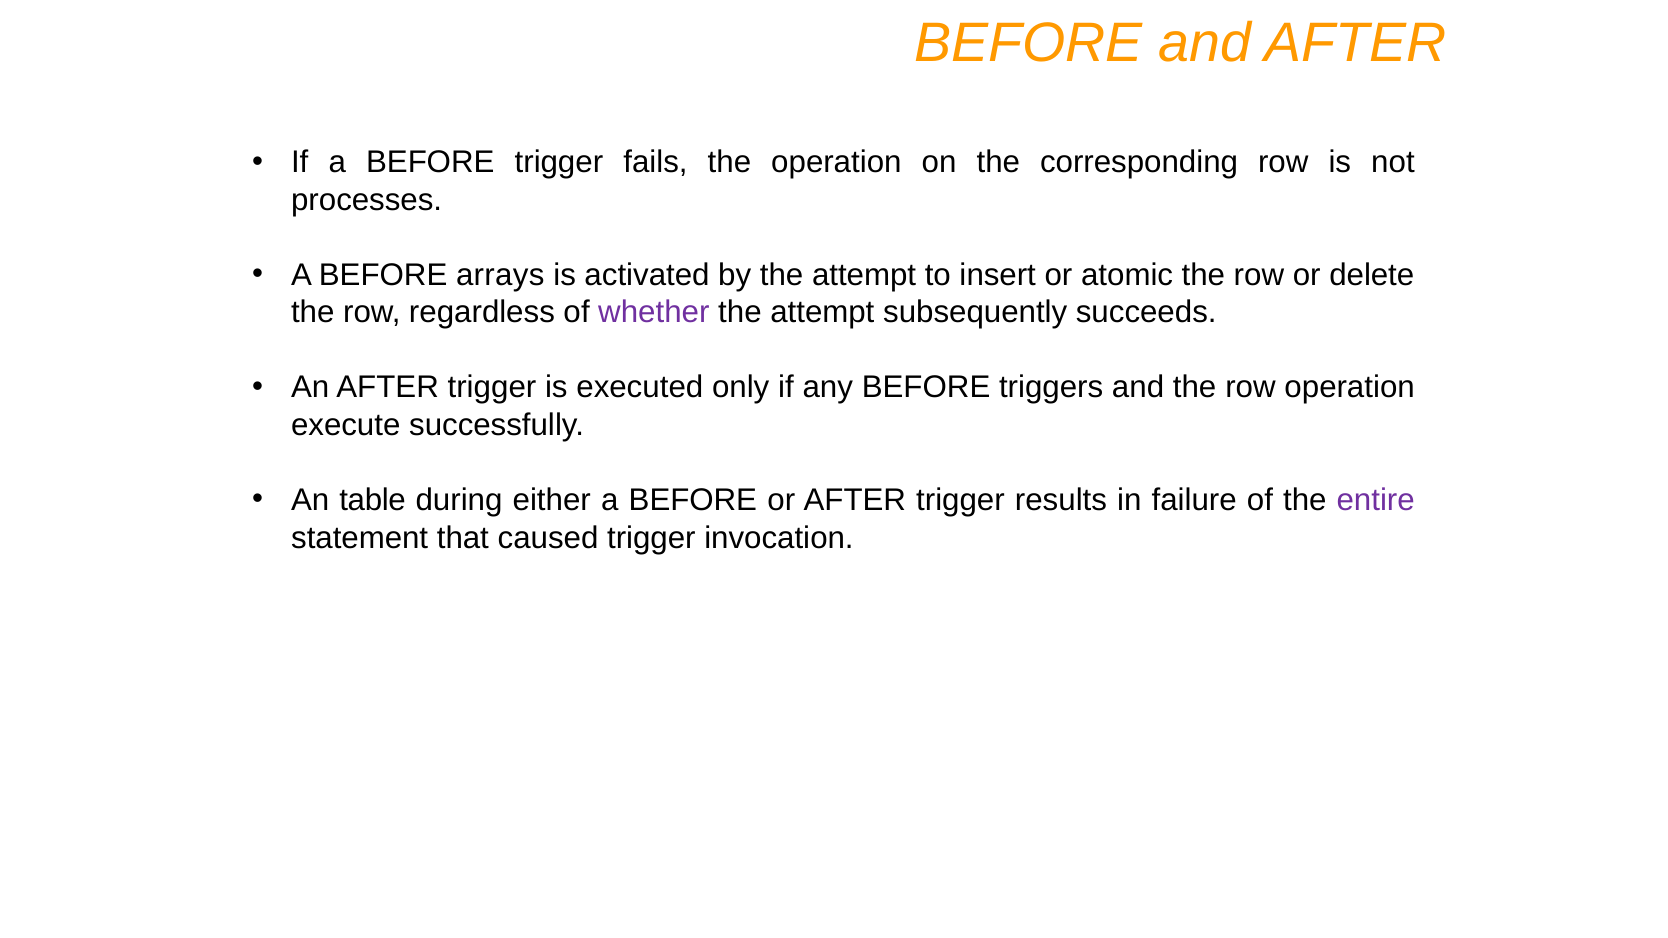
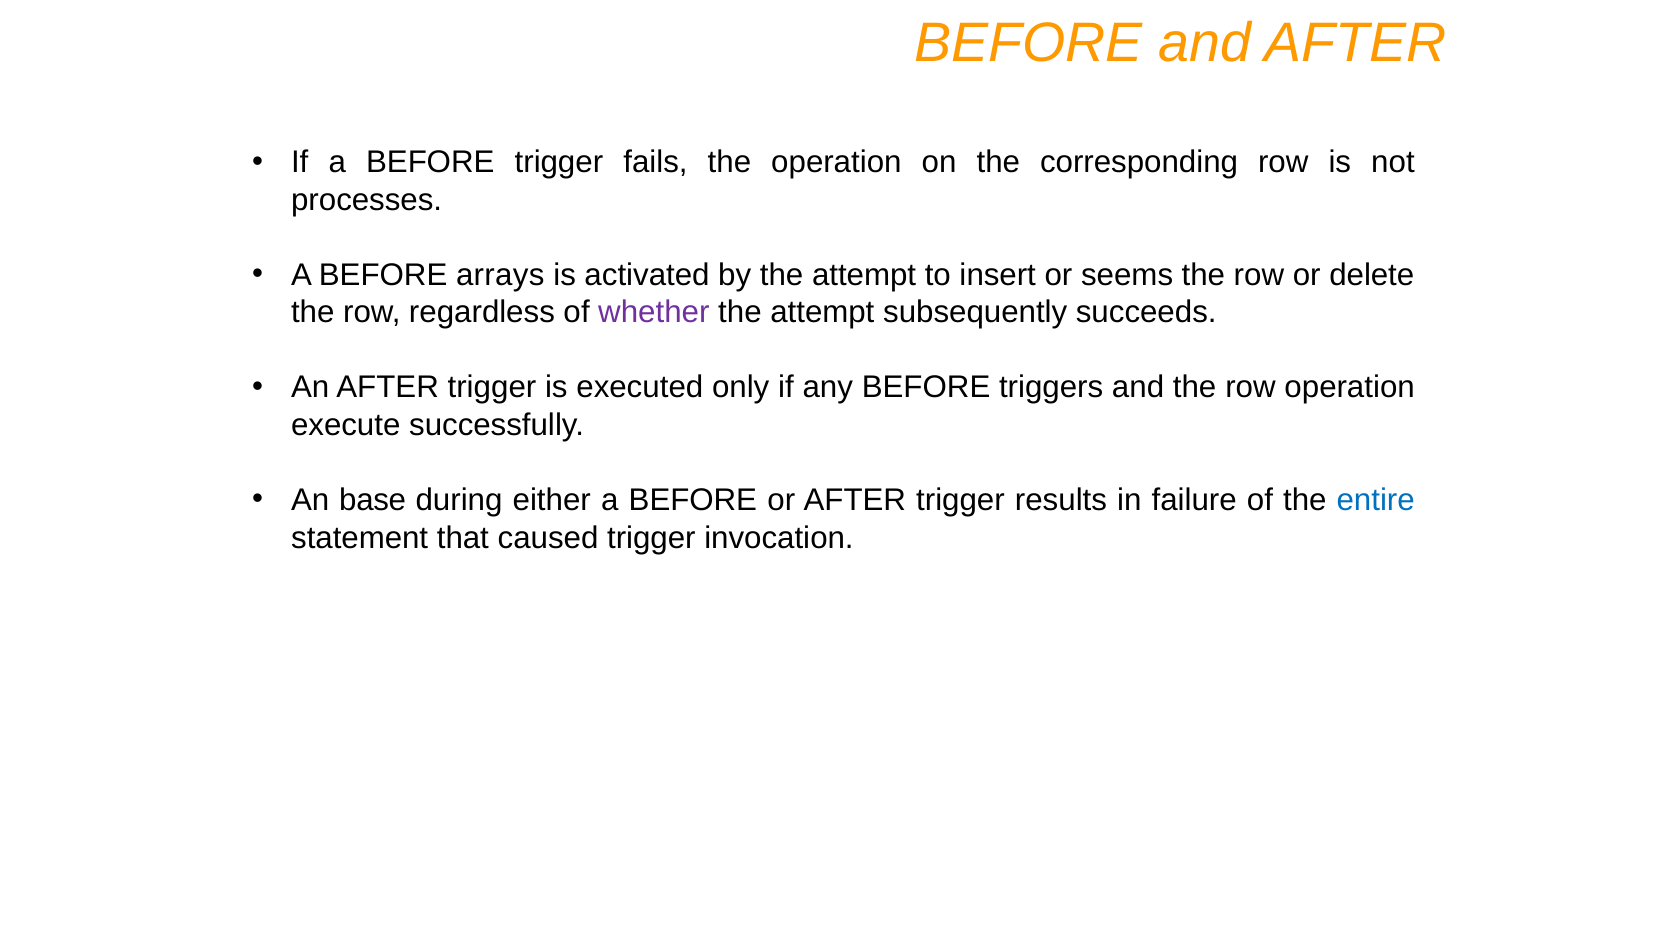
atomic: atomic -> seems
table: table -> base
entire colour: purple -> blue
